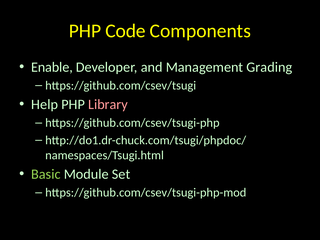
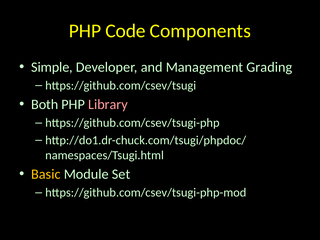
Enable: Enable -> Simple
Help: Help -> Both
Basic colour: light green -> yellow
